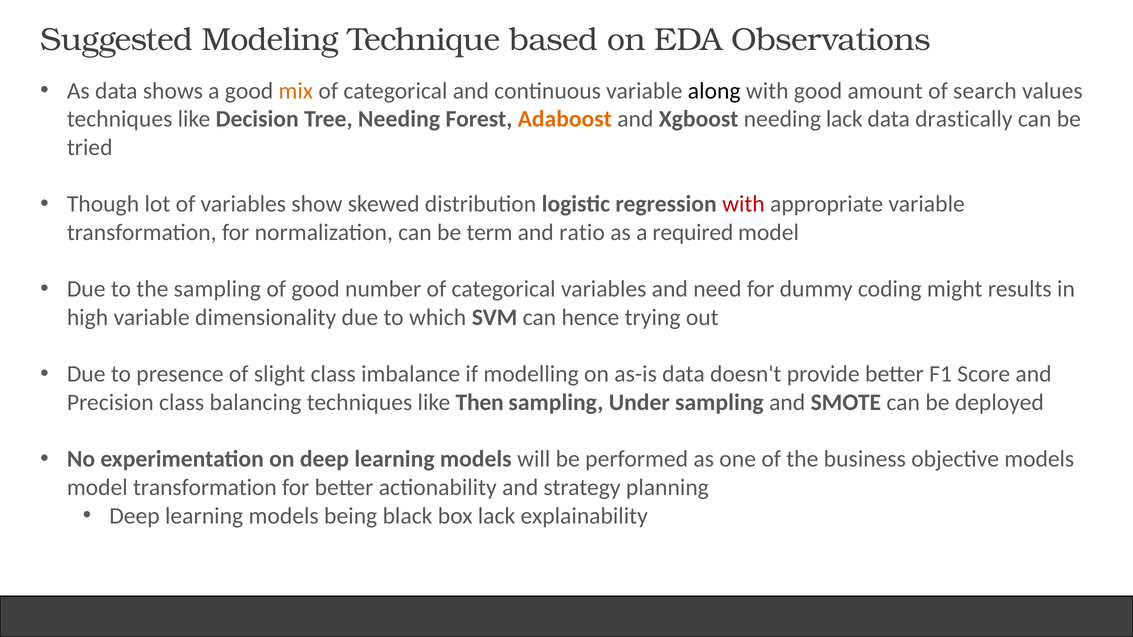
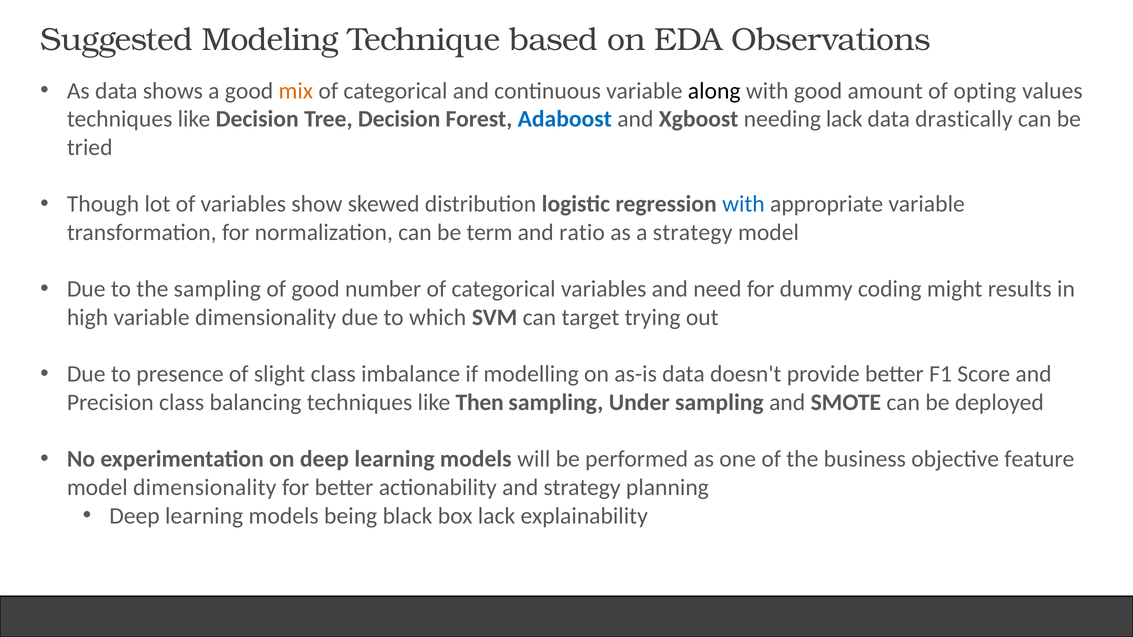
search: search -> opting
Tree Needing: Needing -> Decision
Adaboost colour: orange -> blue
with at (743, 204) colour: red -> blue
a required: required -> strategy
hence: hence -> target
objective models: models -> feature
model transformation: transformation -> dimensionality
